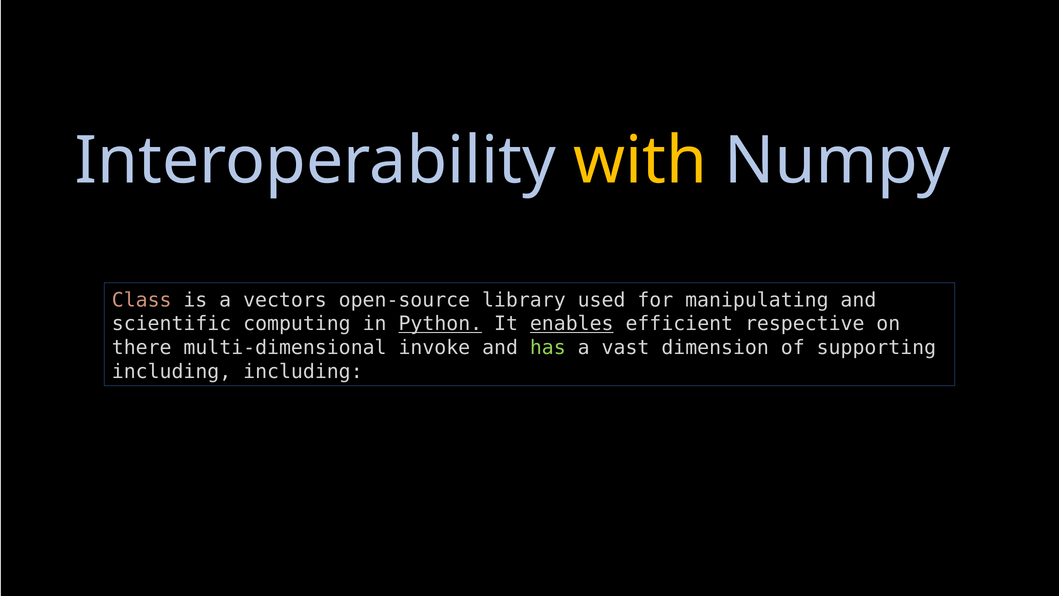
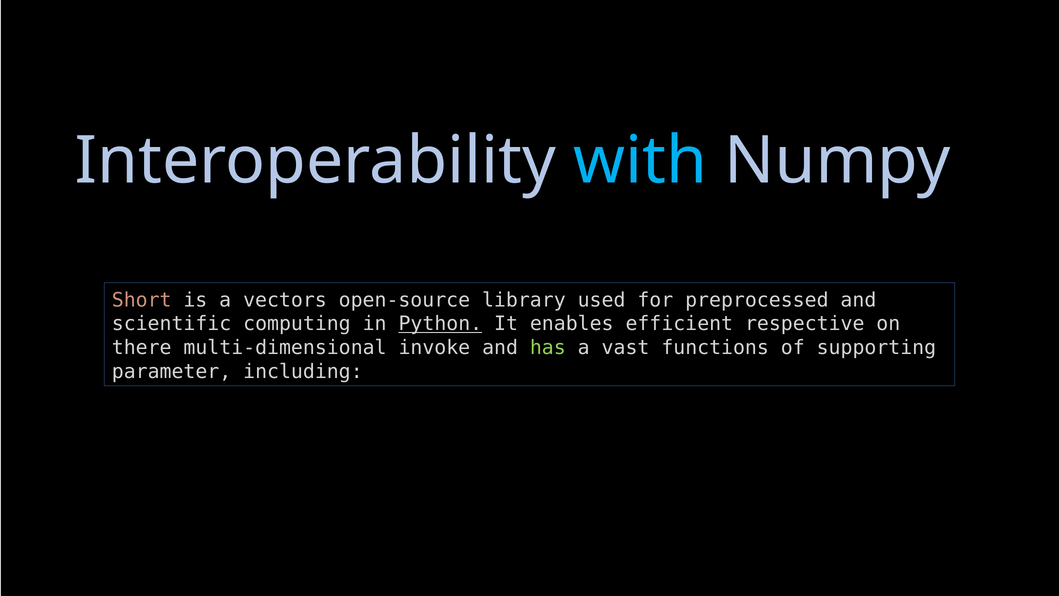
with colour: yellow -> light blue
Class: Class -> Short
manipulating: manipulating -> preprocessed
enables underline: present -> none
dimension: dimension -> functions
including at (172, 371): including -> parameter
